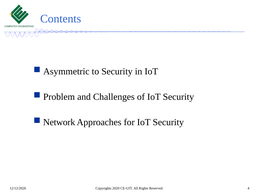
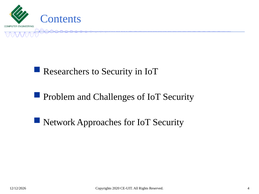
Asymmetric: Asymmetric -> Researchers
